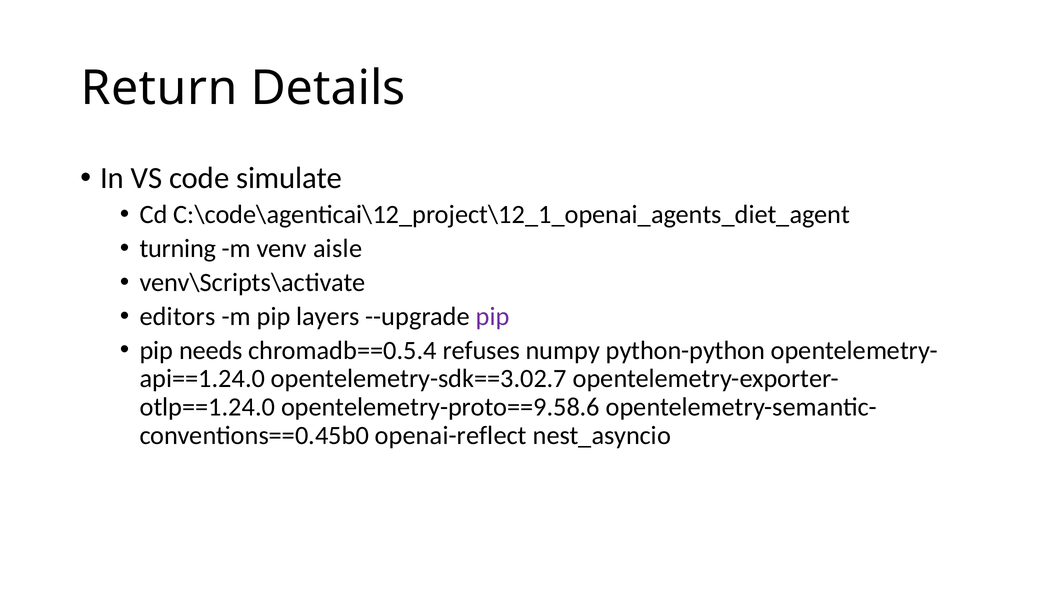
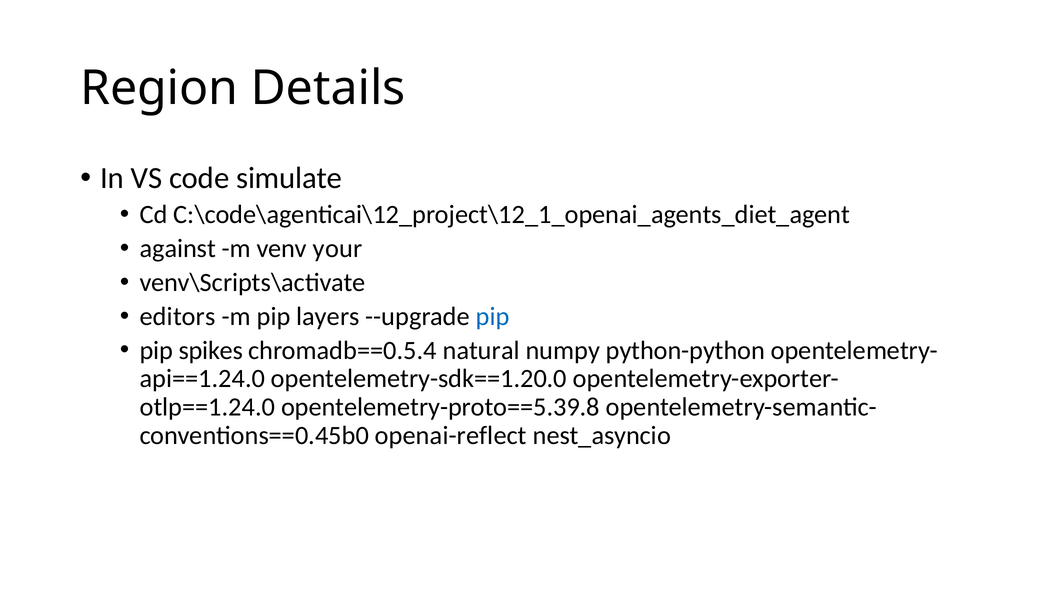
Return: Return -> Region
turning: turning -> against
aisle: aisle -> your
pip at (493, 316) colour: purple -> blue
needs: needs -> spikes
refuses: refuses -> natural
opentelemetry-sdk==3.02.7: opentelemetry-sdk==3.02.7 -> opentelemetry-sdk==1.20.0
opentelemetry-proto==9.58.6: opentelemetry-proto==9.58.6 -> opentelemetry-proto==5.39.8
